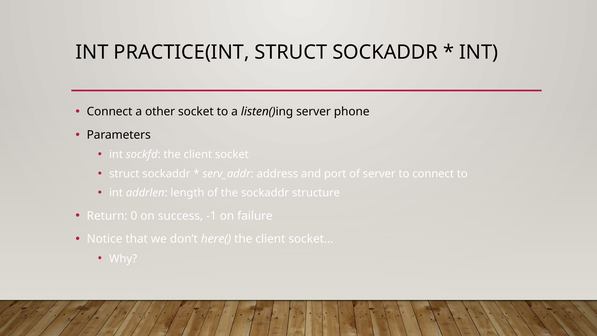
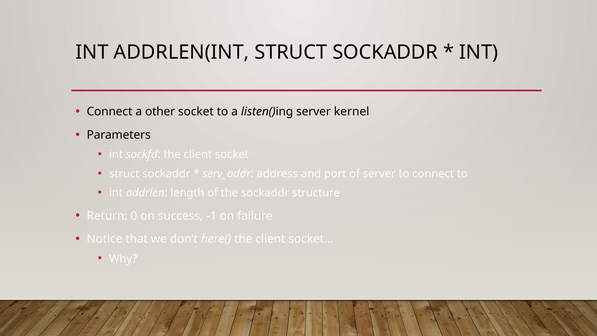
PRACTICE(INT: PRACTICE(INT -> ADDRLEN(INT
phone: phone -> kernel
